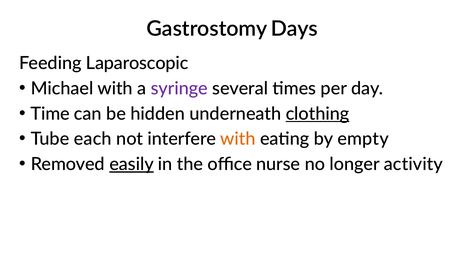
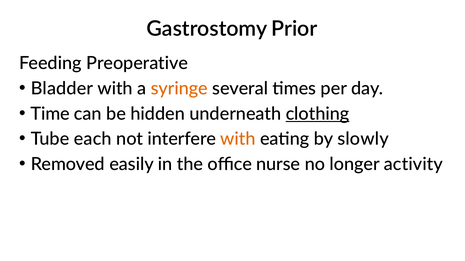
Days: Days -> Prior
Laparoscopic: Laparoscopic -> Preoperative
Michael: Michael -> Bladder
syringe colour: purple -> orange
empty: empty -> slowly
easily underline: present -> none
